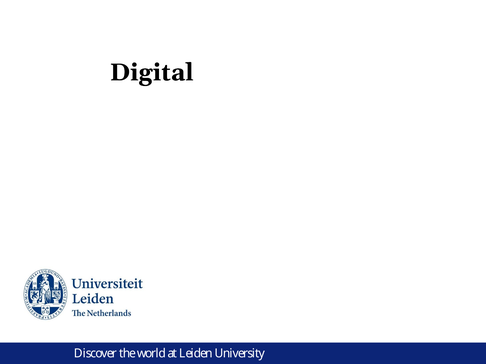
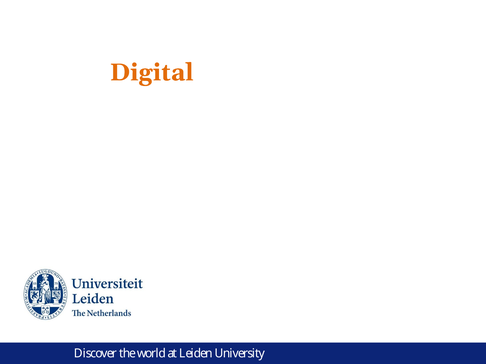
Digital colour: black -> orange
